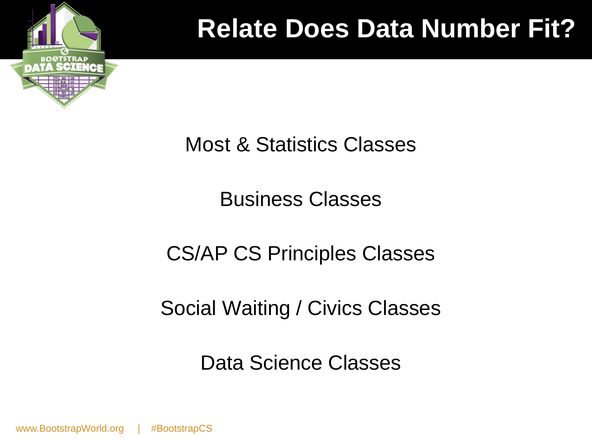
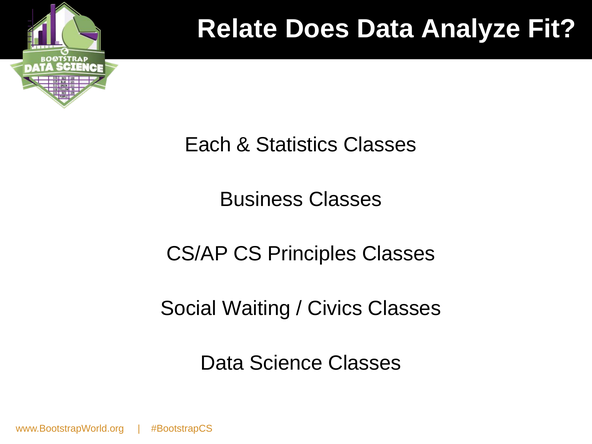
Number: Number -> Analyze
Most: Most -> Each
